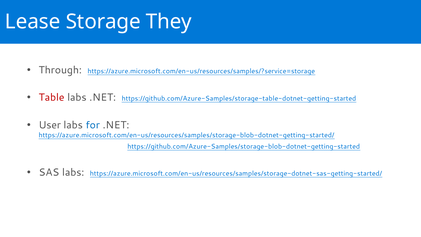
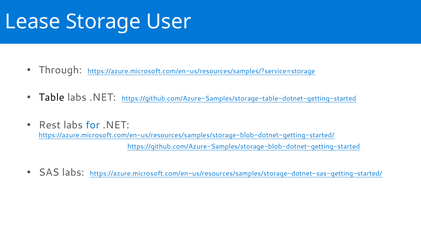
They: They -> User
Table colour: red -> black
User: User -> Rest
